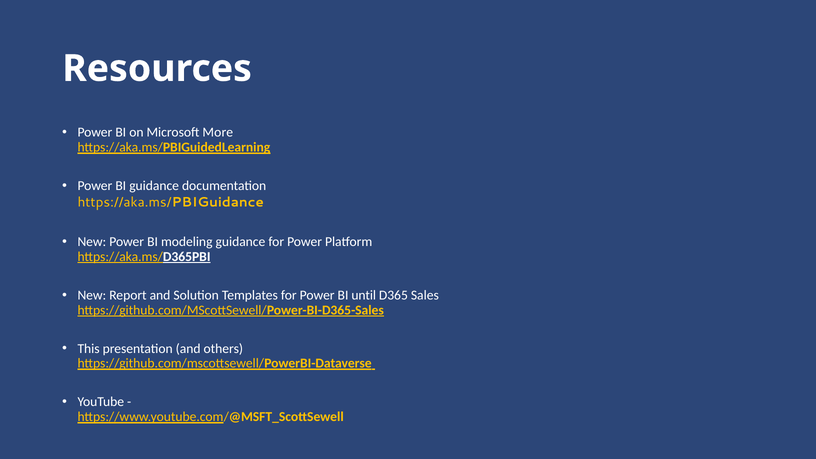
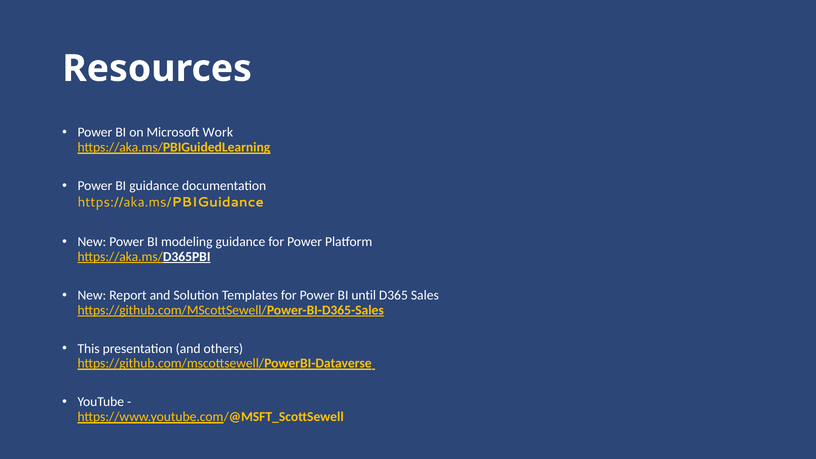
More: More -> Work
